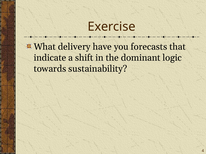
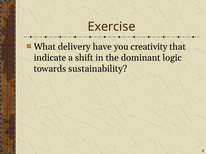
forecasts: forecasts -> creativity
